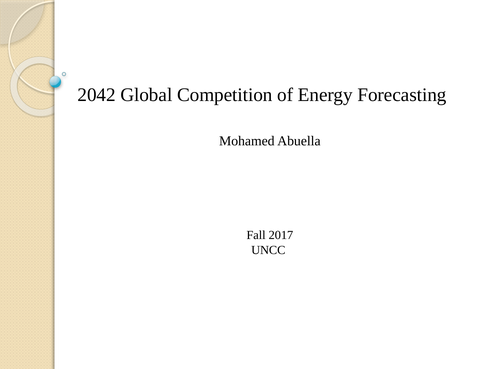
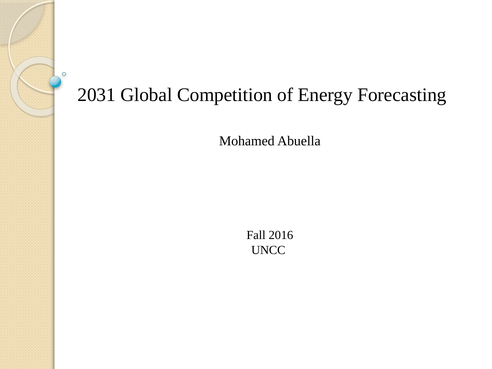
2042: 2042 -> 2031
2017: 2017 -> 2016
